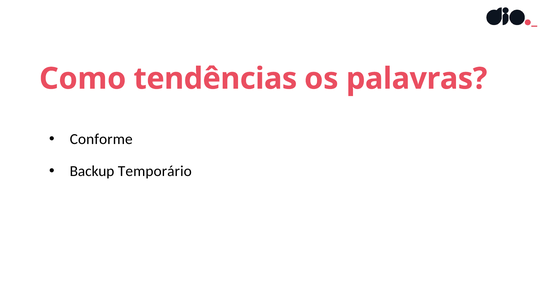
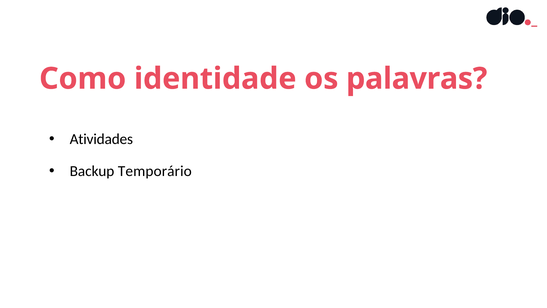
tendências: tendências -> identidade
Conforme: Conforme -> Atividades
